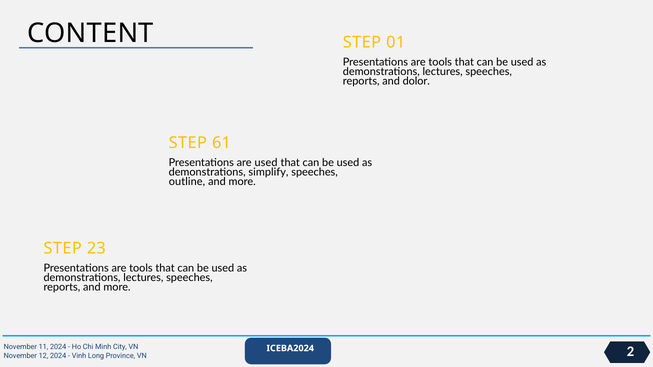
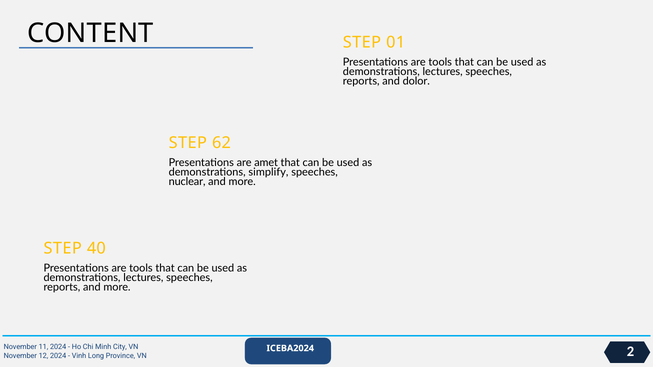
61: 61 -> 62
are used: used -> amet
outline: outline -> nuclear
23: 23 -> 40
